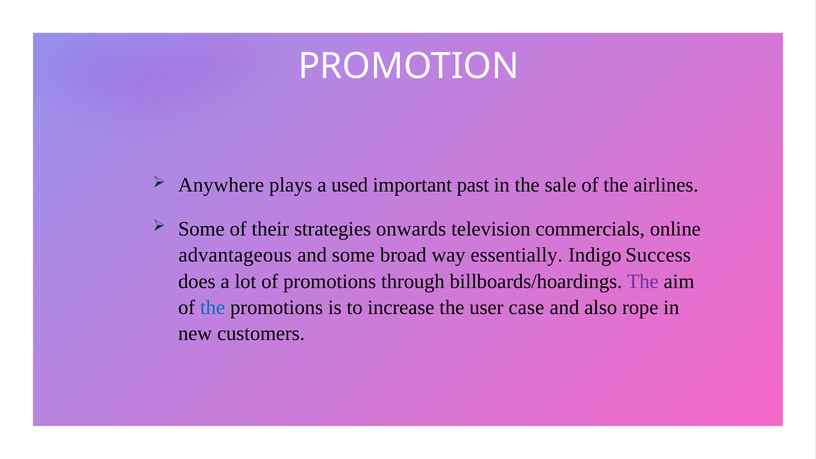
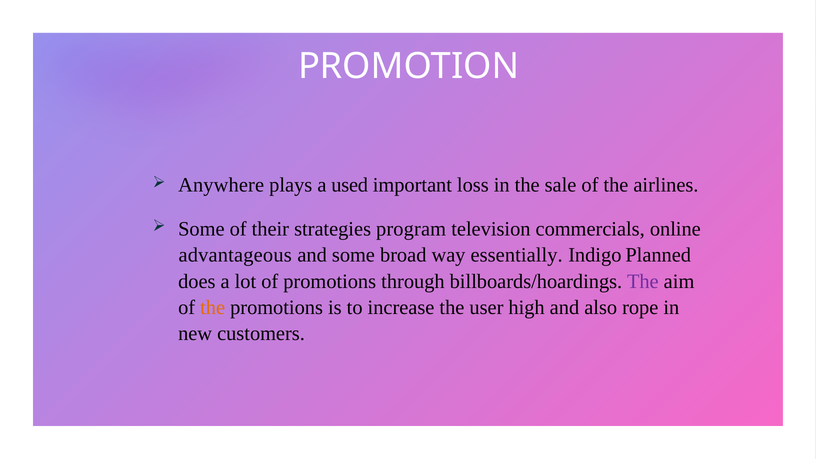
past: past -> loss
onwards: onwards -> program
Success: Success -> Planned
the at (213, 308) colour: blue -> orange
case: case -> high
